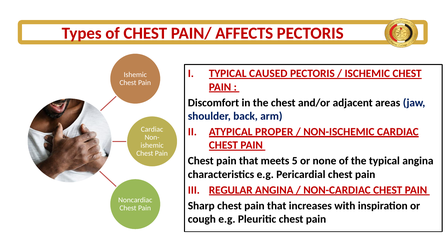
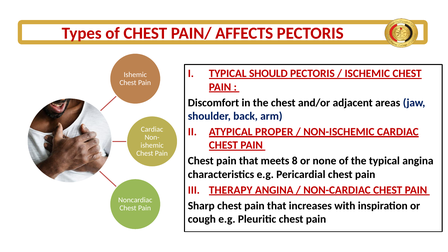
CAUSED: CAUSED -> SHOULD
5: 5 -> 8
REGULAR: REGULAR -> THERAPY
